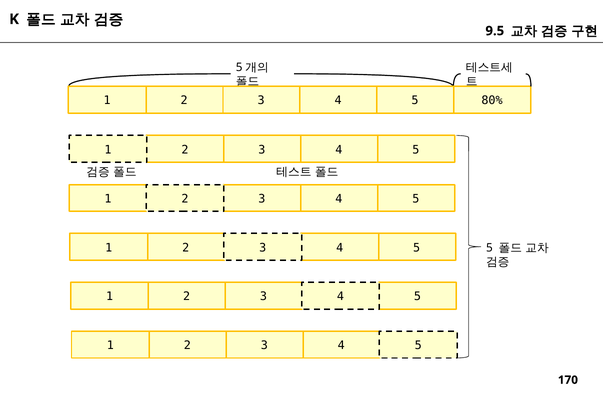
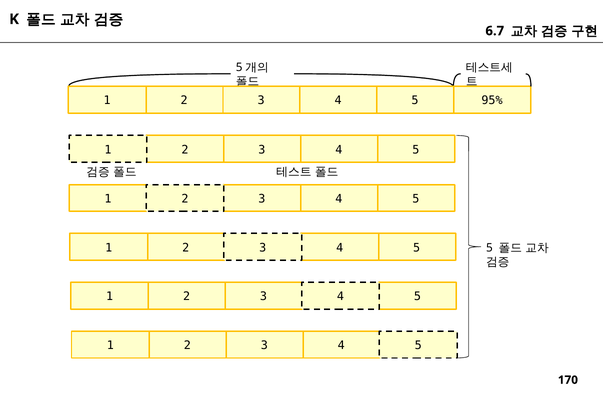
9.5: 9.5 -> 6.7
80%: 80% -> 95%
